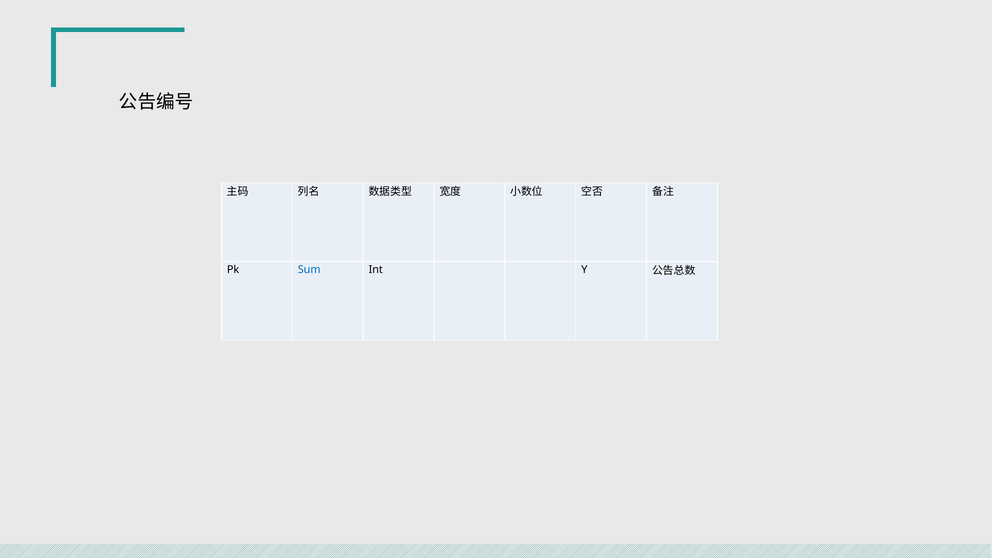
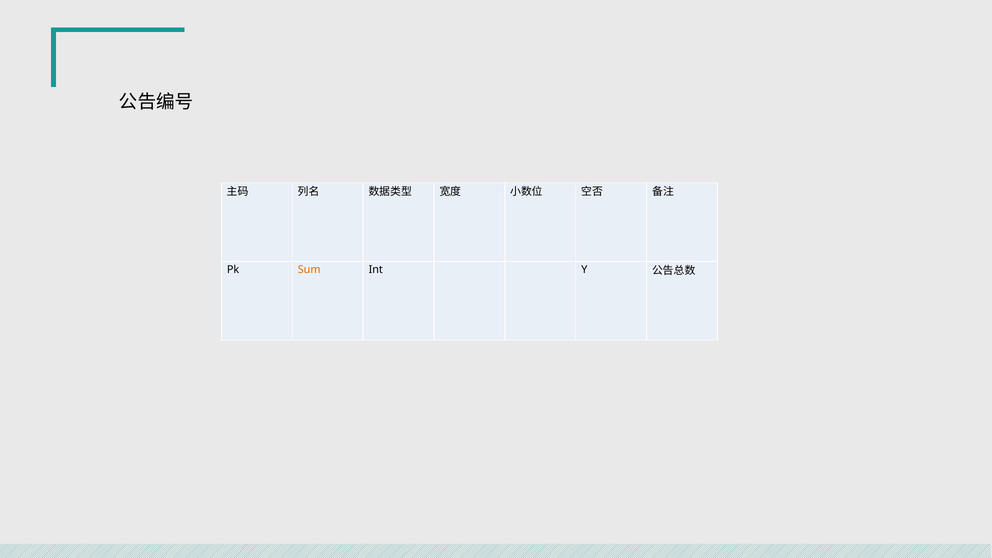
Sum colour: blue -> orange
